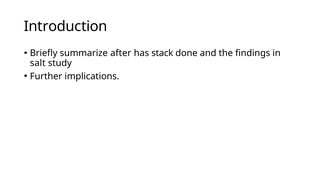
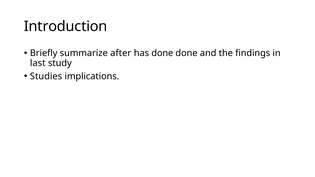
has stack: stack -> done
salt: salt -> last
Further: Further -> Studies
